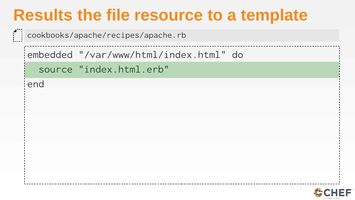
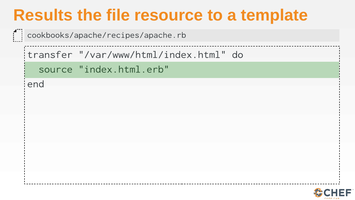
embedded: embedded -> transfer
